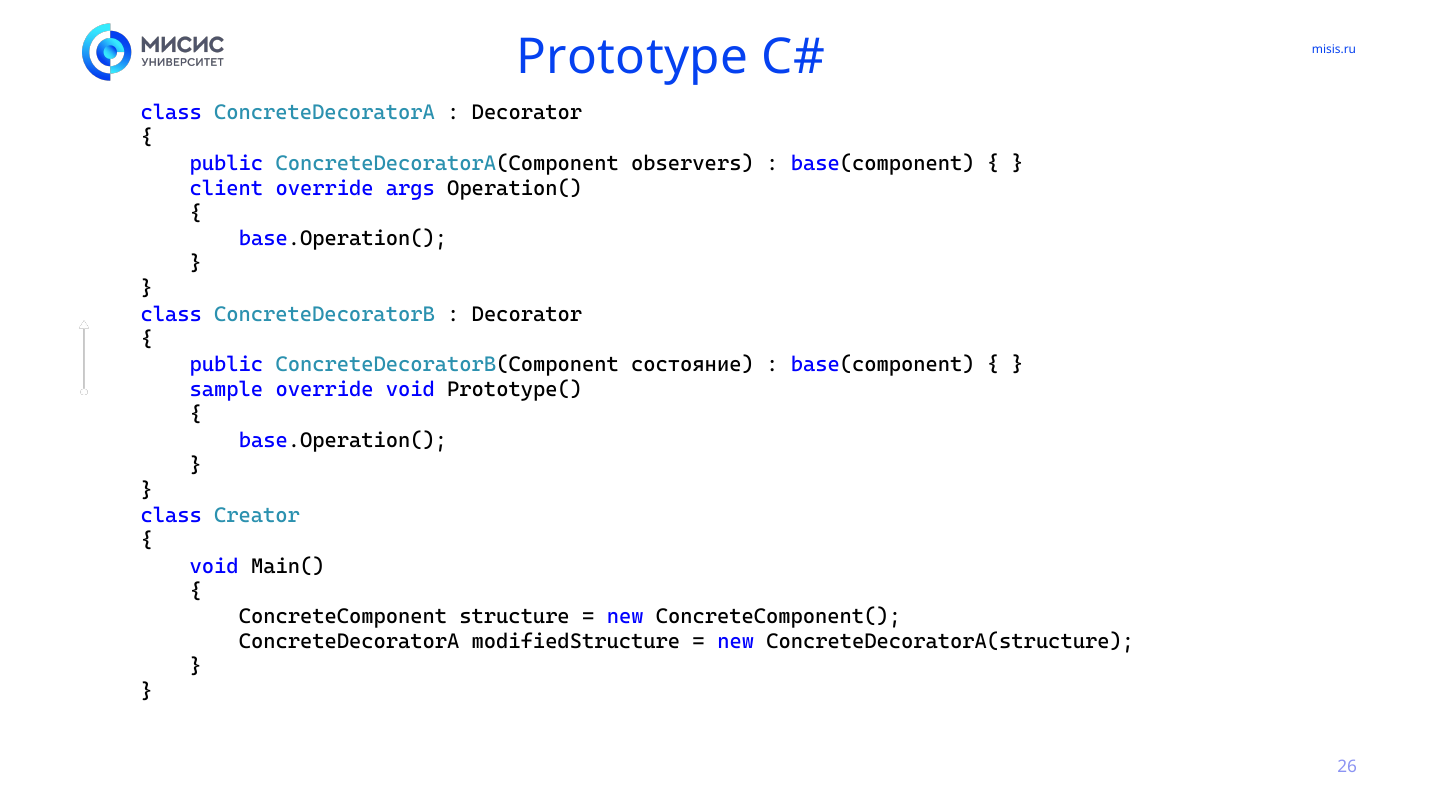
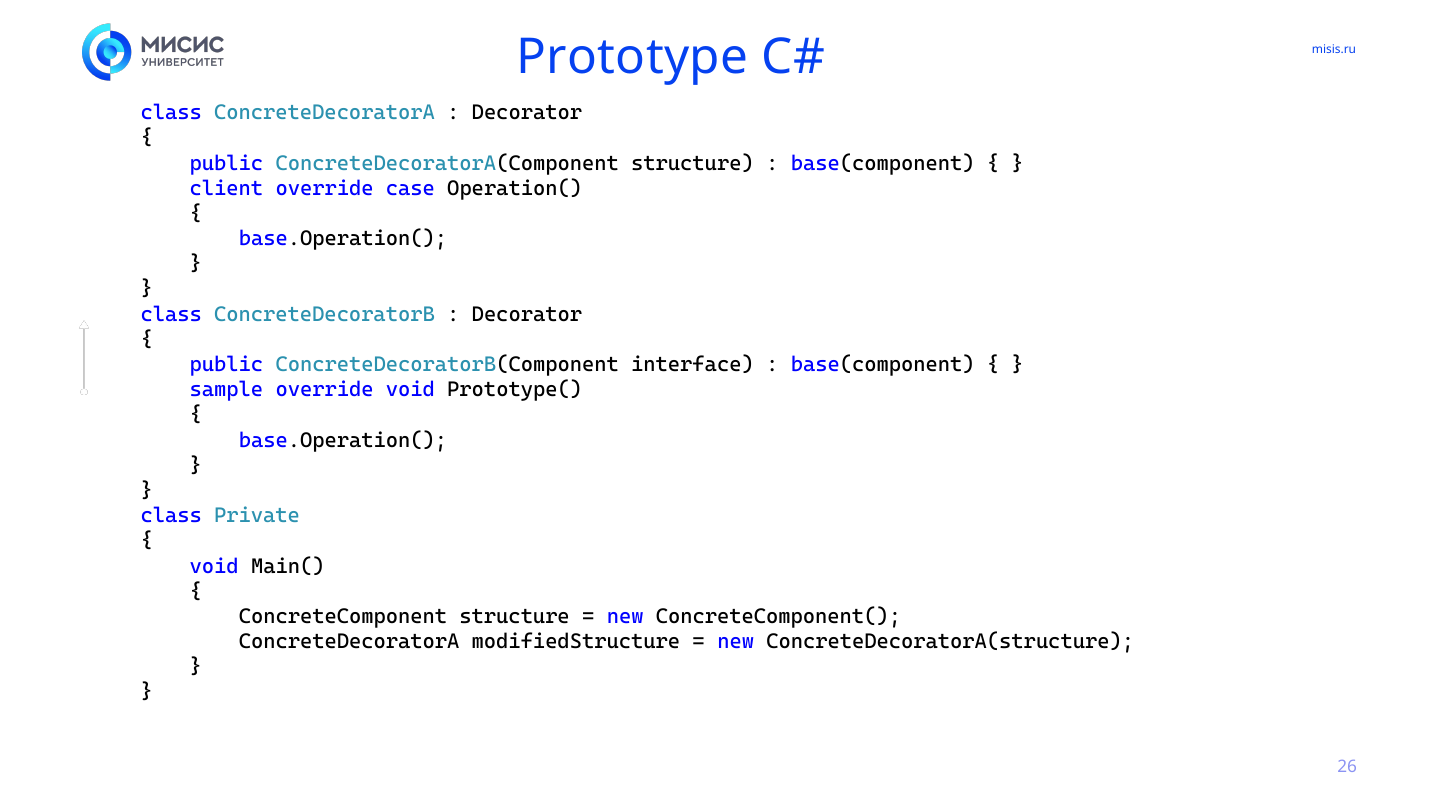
ConcreteDecoratorA(Component observers: observers -> structure
args: args -> case
состояние: состояние -> interface
Creator: Creator -> Private
